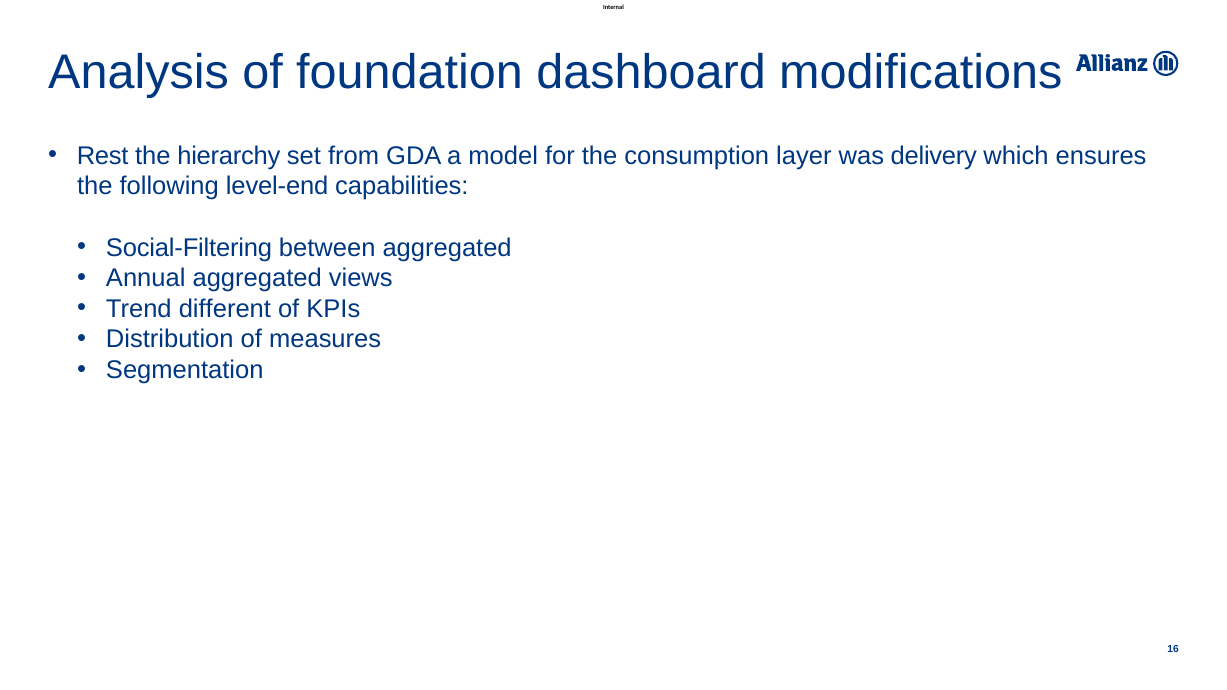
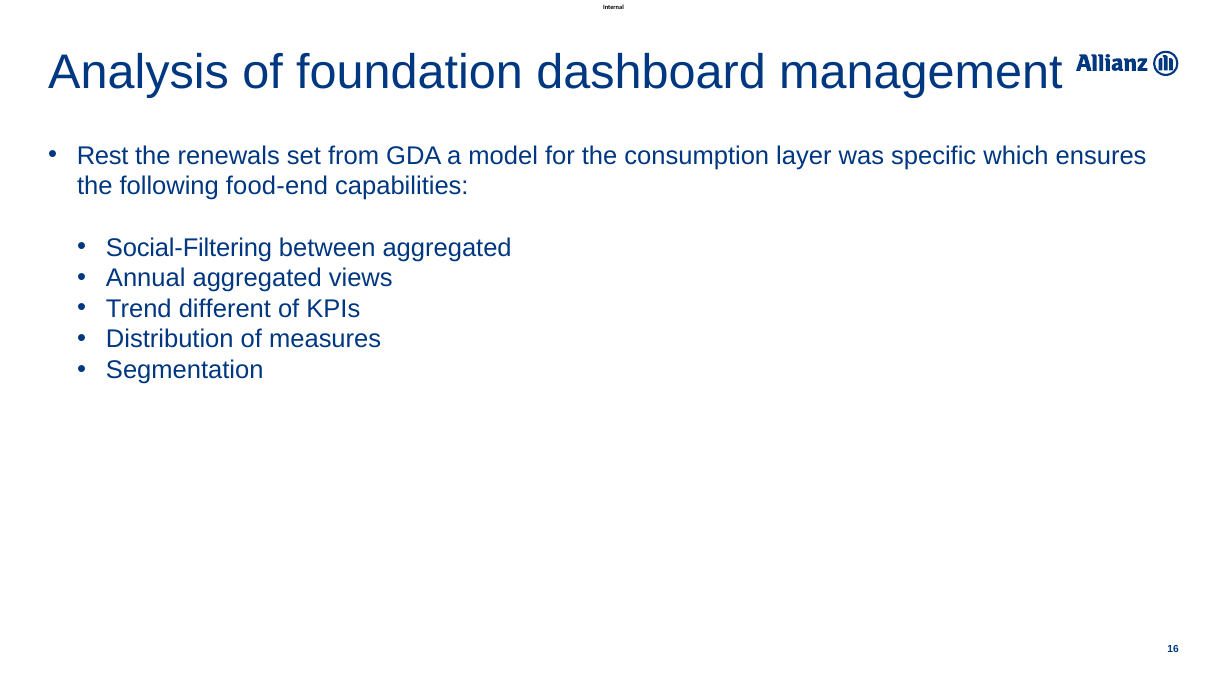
modifications: modifications -> management
hierarchy: hierarchy -> renewals
delivery: delivery -> specific
level-end: level-end -> food-end
